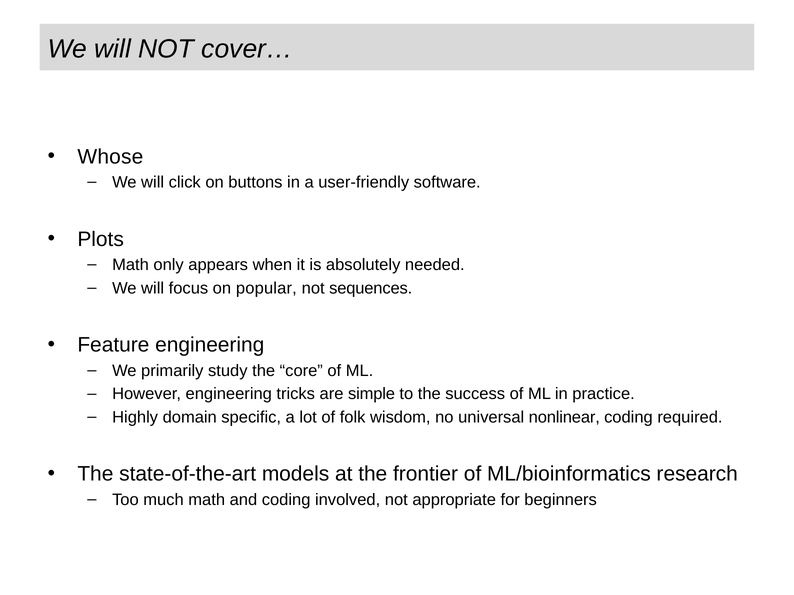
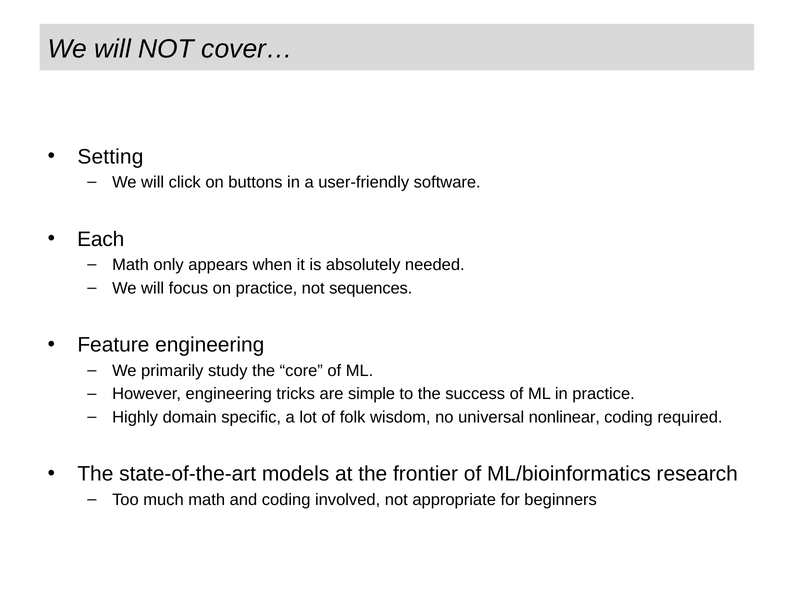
Whose: Whose -> Setting
Plots: Plots -> Each
on popular: popular -> practice
